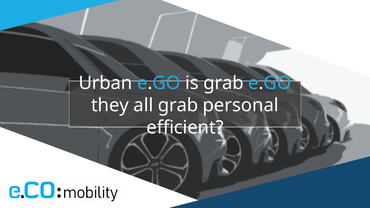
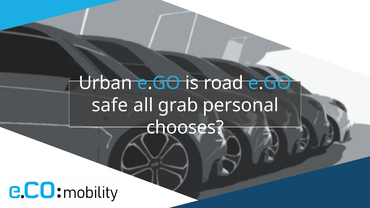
is grab: grab -> road
they: they -> safe
efficient: efficient -> chooses
